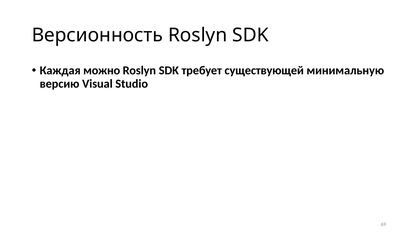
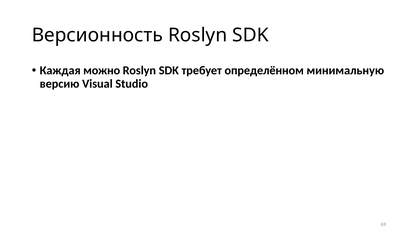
существующей: существующей -> определённом
